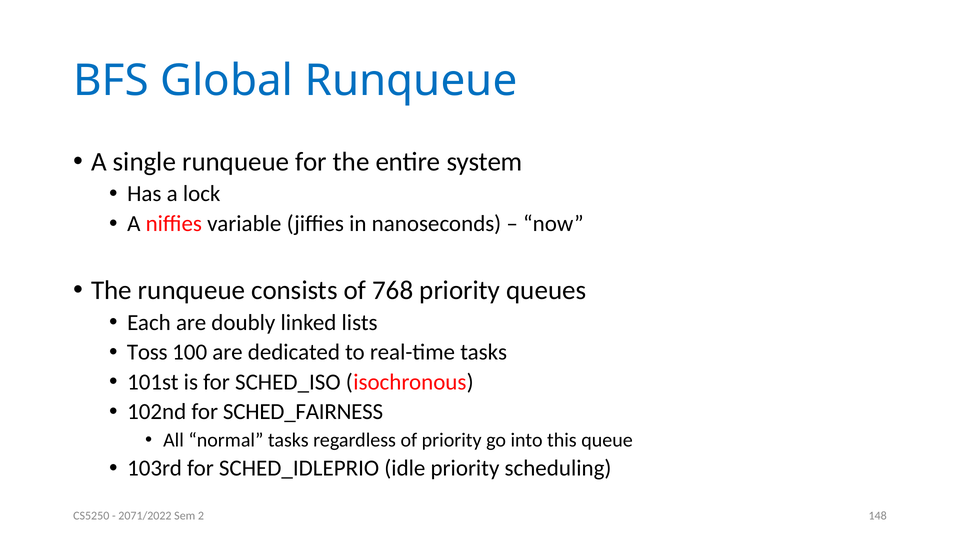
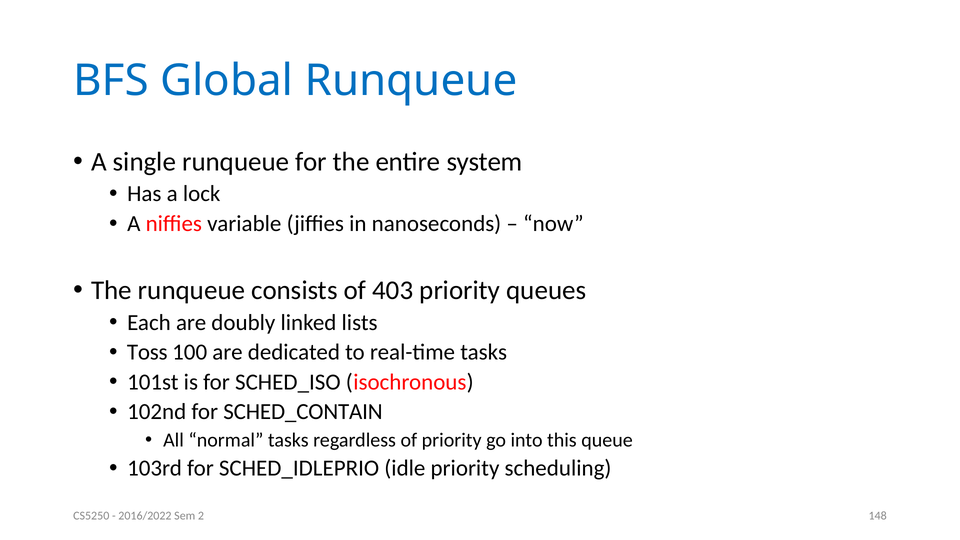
768: 768 -> 403
SCHED_FAIRNESS: SCHED_FAIRNESS -> SCHED_CONTAIN
2071/2022: 2071/2022 -> 2016/2022
